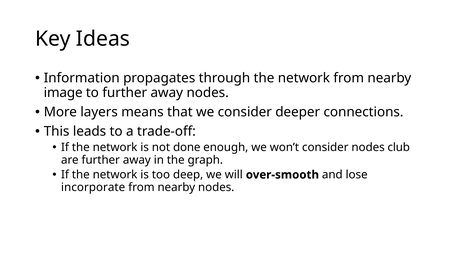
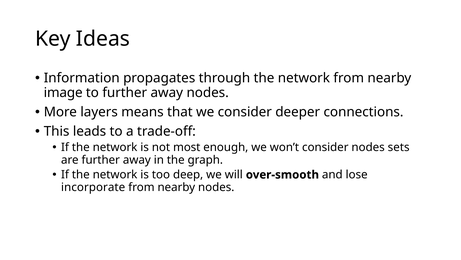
done: done -> most
club: club -> sets
